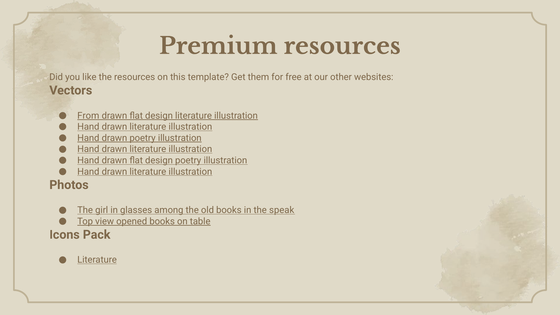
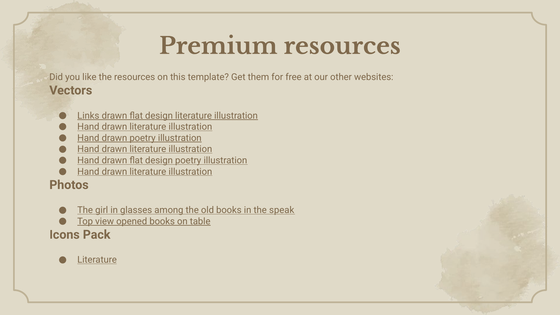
From: From -> Links
